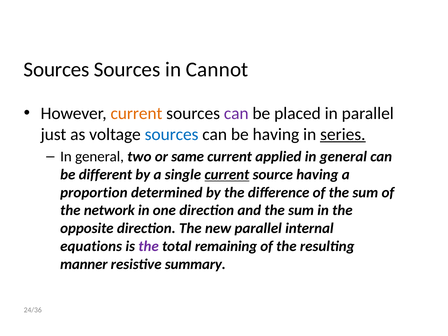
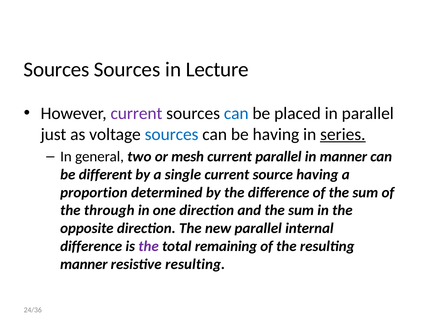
Cannot: Cannot -> Lecture
current at (136, 113) colour: orange -> purple
can at (236, 113) colour: purple -> blue
same: same -> mesh
current applied: applied -> parallel
general at (343, 157): general -> manner
current at (227, 175) underline: present -> none
network: network -> through
equations at (91, 246): equations -> difference
resistive summary: summary -> resulting
